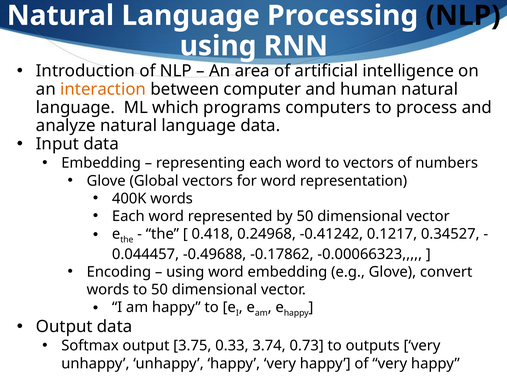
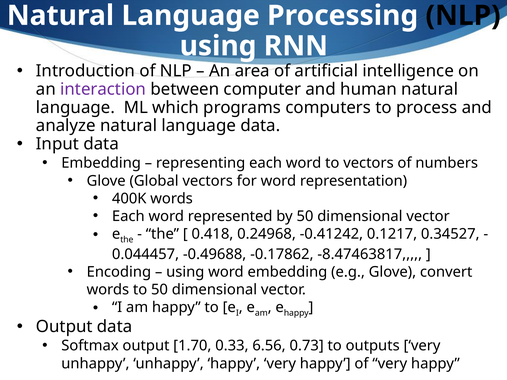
interaction colour: orange -> purple
-0.00066323: -0.00066323 -> -8.47463817
3.75: 3.75 -> 1.70
3.74: 3.74 -> 6.56
